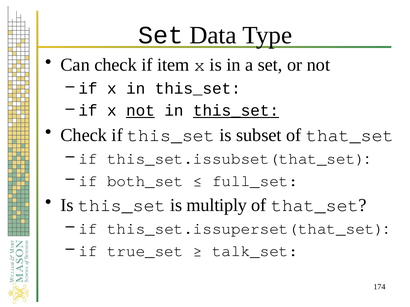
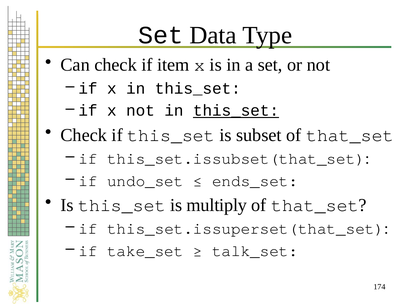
not at (140, 111) underline: present -> none
both_set: both_set -> undo_set
full_set: full_set -> ends_set
true_set: true_set -> take_set
